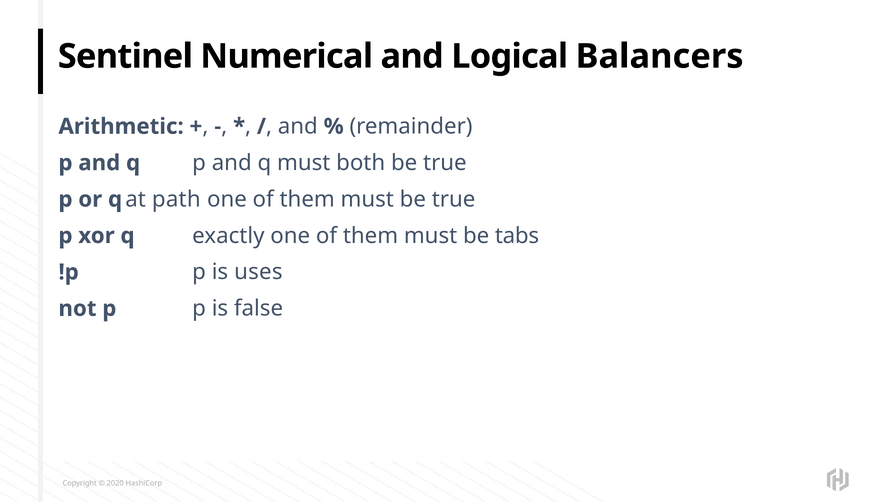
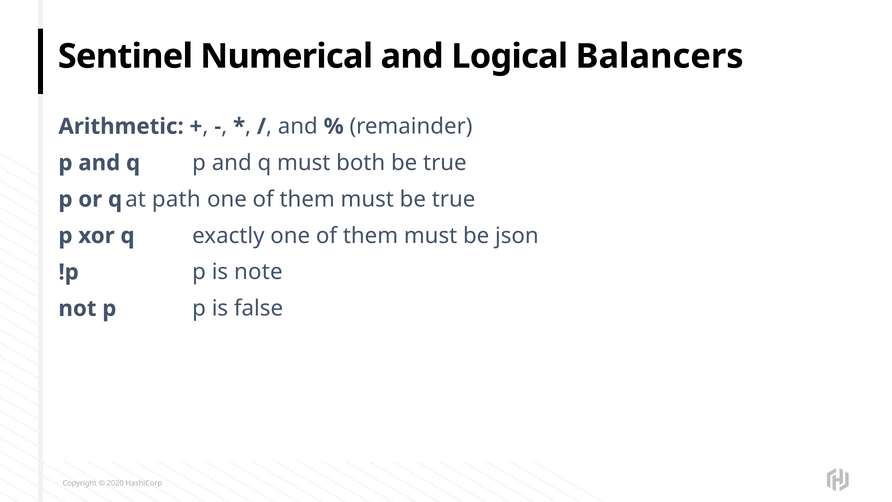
tabs: tabs -> json
uses: uses -> note
